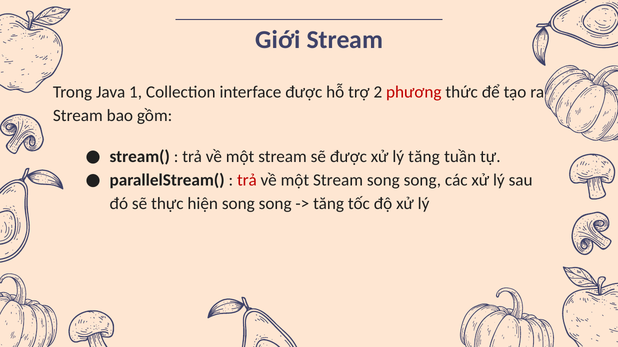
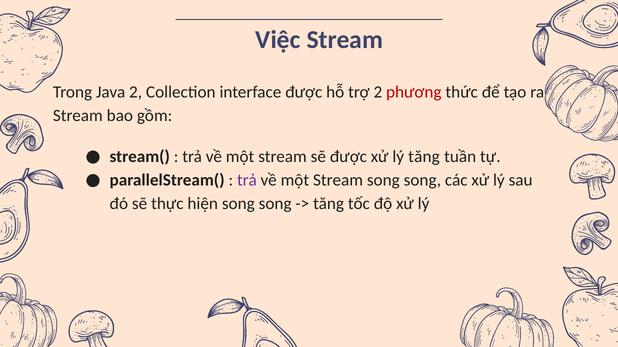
Giới: Giới -> Việc
Java 1: 1 -> 2
trả at (247, 181) colour: red -> purple
